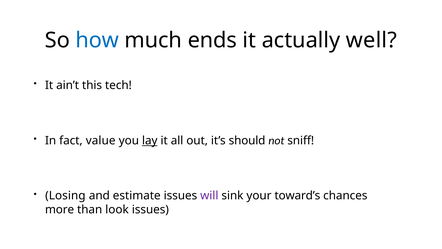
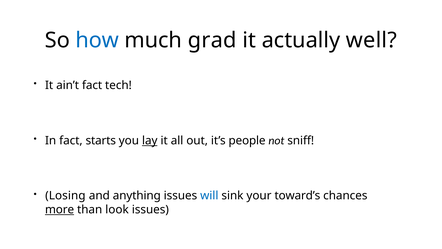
ends: ends -> grad
ain’t this: this -> fact
value: value -> starts
should: should -> people
estimate: estimate -> anything
will colour: purple -> blue
more underline: none -> present
